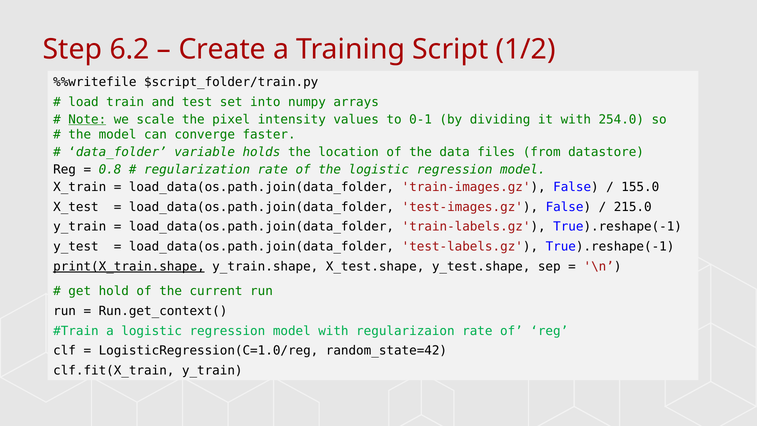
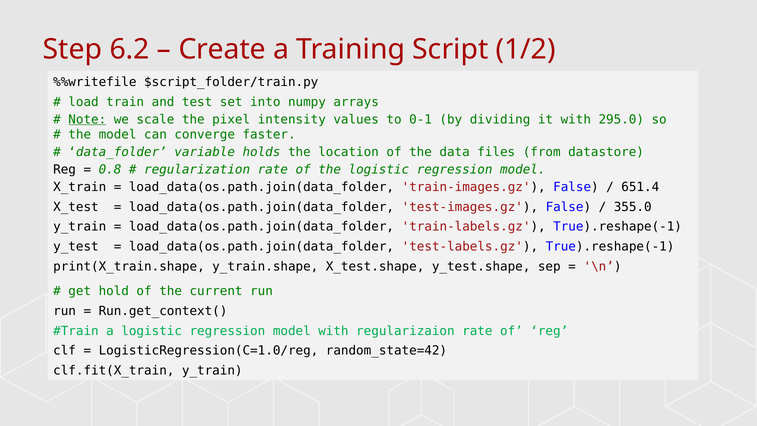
254.0: 254.0 -> 295.0
155.0: 155.0 -> 651.4
215.0: 215.0 -> 355.0
print(X_train.shape underline: present -> none
